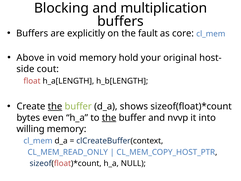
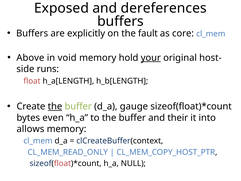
Blocking: Blocking -> Exposed
multiplication: multiplication -> dereferences
your underline: none -> present
cout: cout -> runs
shows: shows -> gauge
the at (109, 118) underline: present -> none
nvvp: nvvp -> their
willing: willing -> allows
